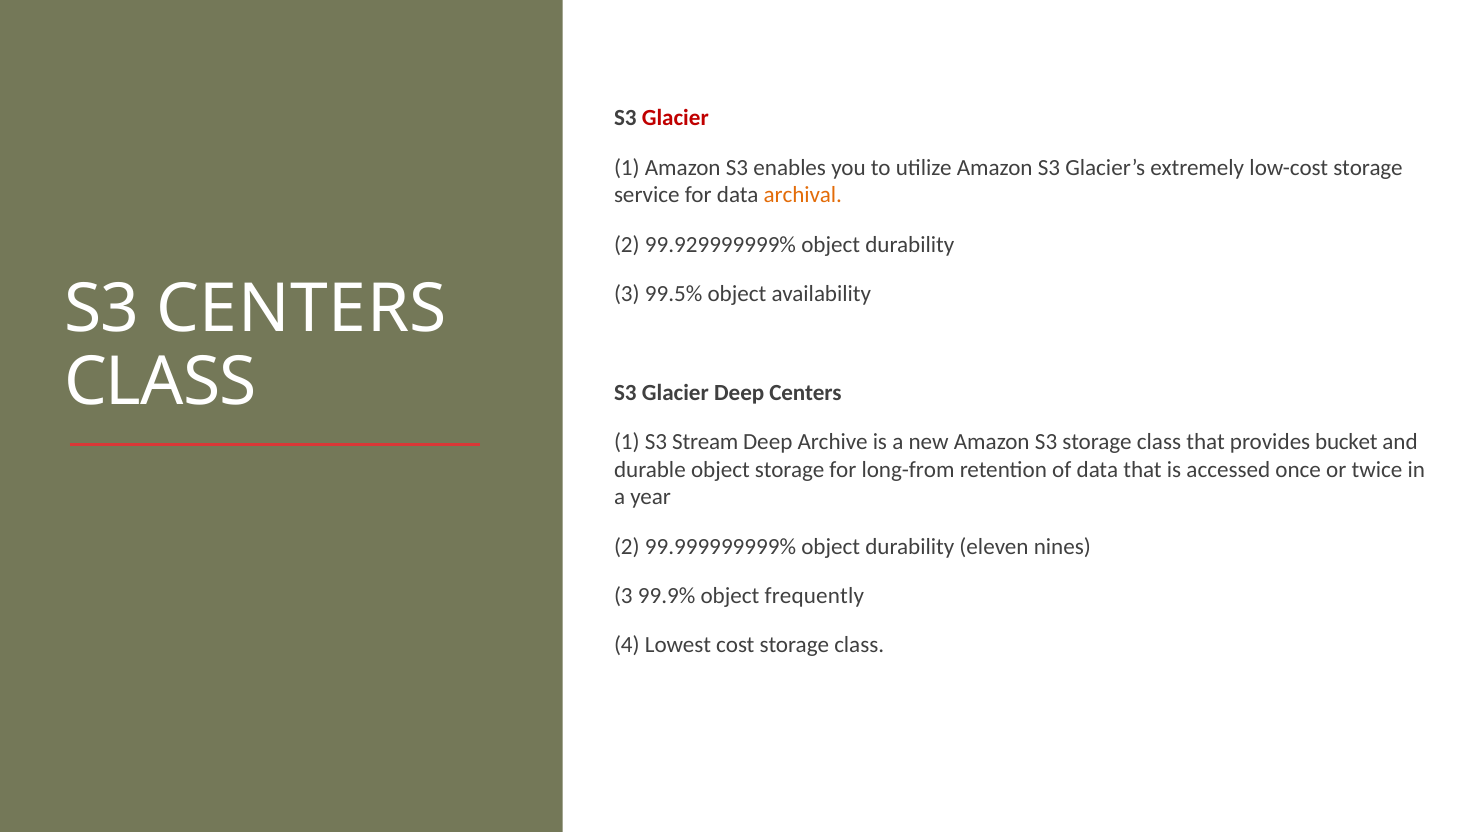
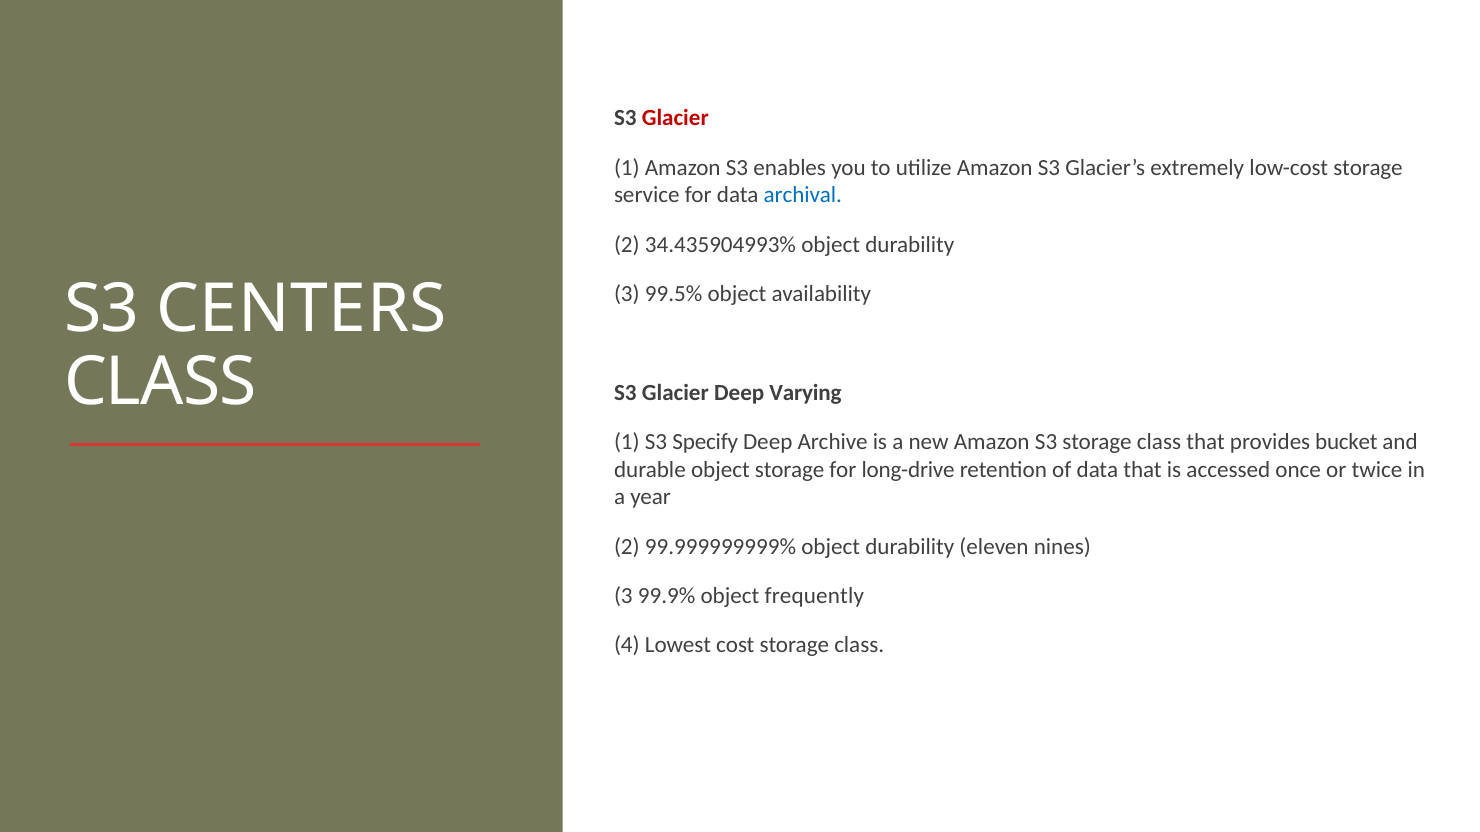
archival colour: orange -> blue
99.929999999%: 99.929999999% -> 34.435904993%
Deep Centers: Centers -> Varying
Stream: Stream -> Specify
long-from: long-from -> long-drive
